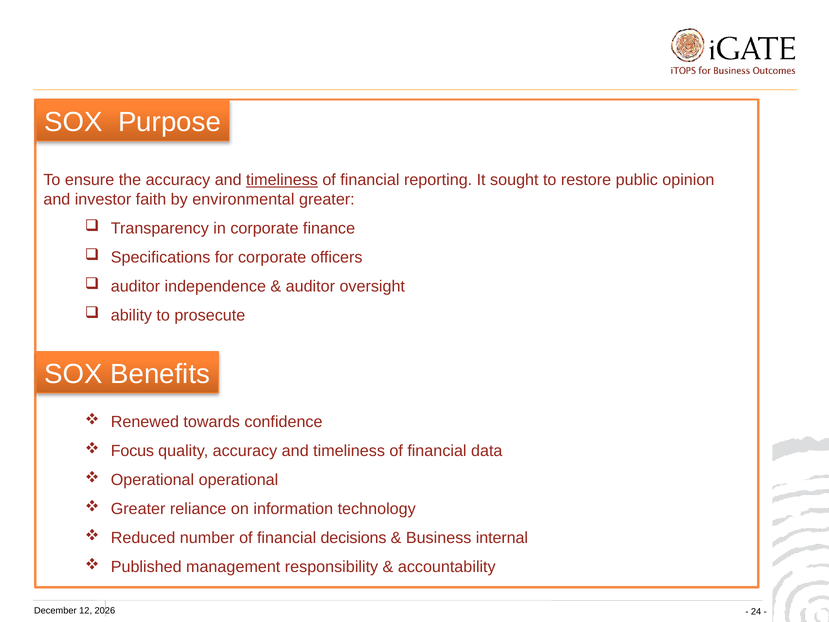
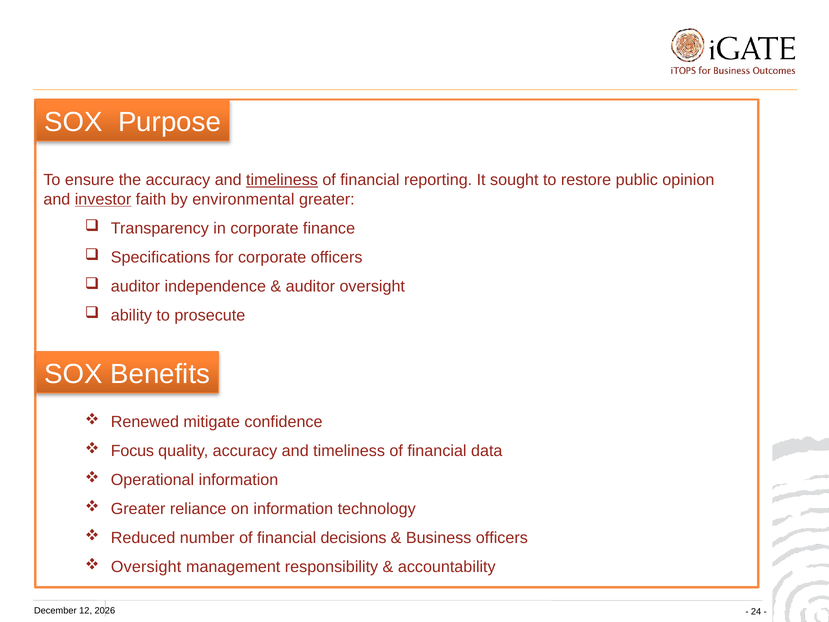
investor underline: none -> present
towards: towards -> mitigate
Operational operational: operational -> information
Business internal: internal -> officers
Published at (146, 567): Published -> Oversight
